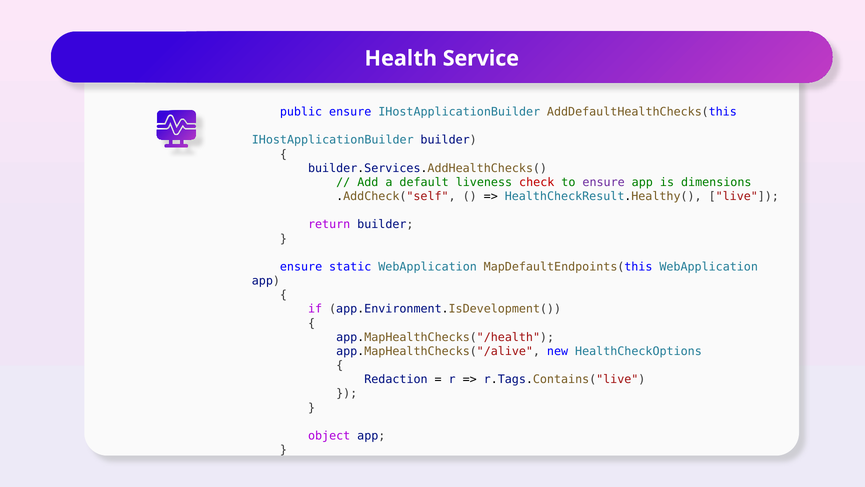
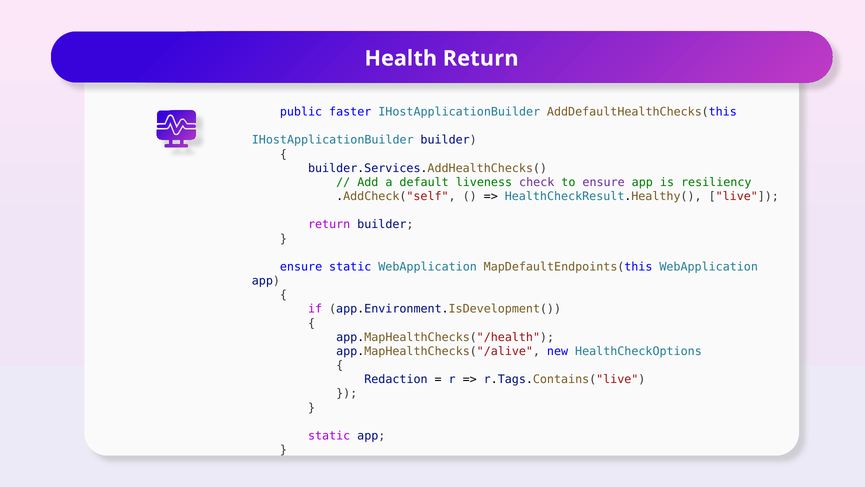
Health Service: Service -> Return
public ensure: ensure -> faster
check colour: red -> purple
dimensions: dimensions -> resiliency
object at (329, 435): object -> static
